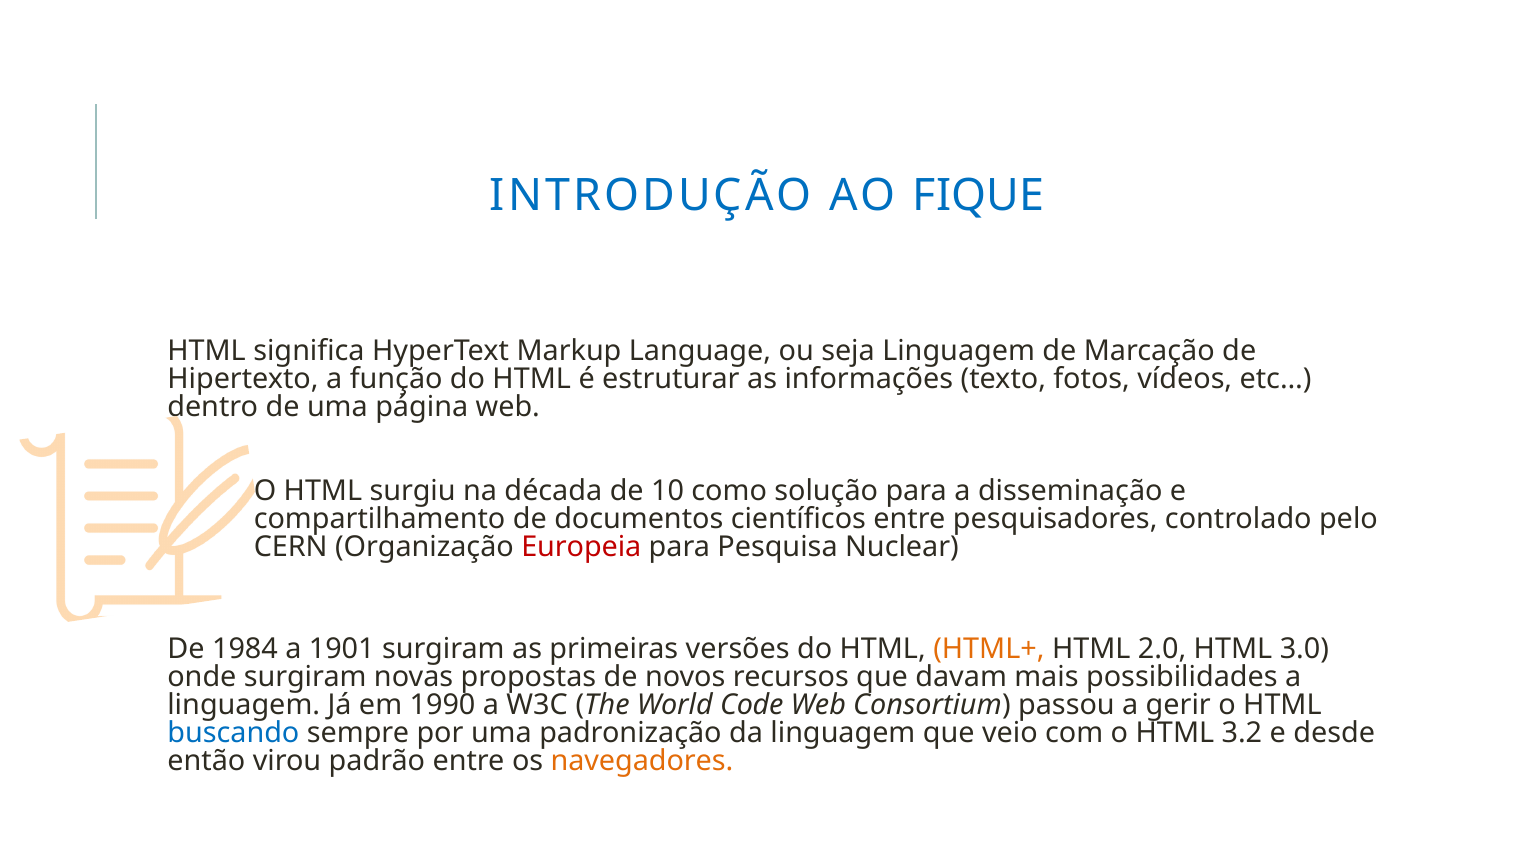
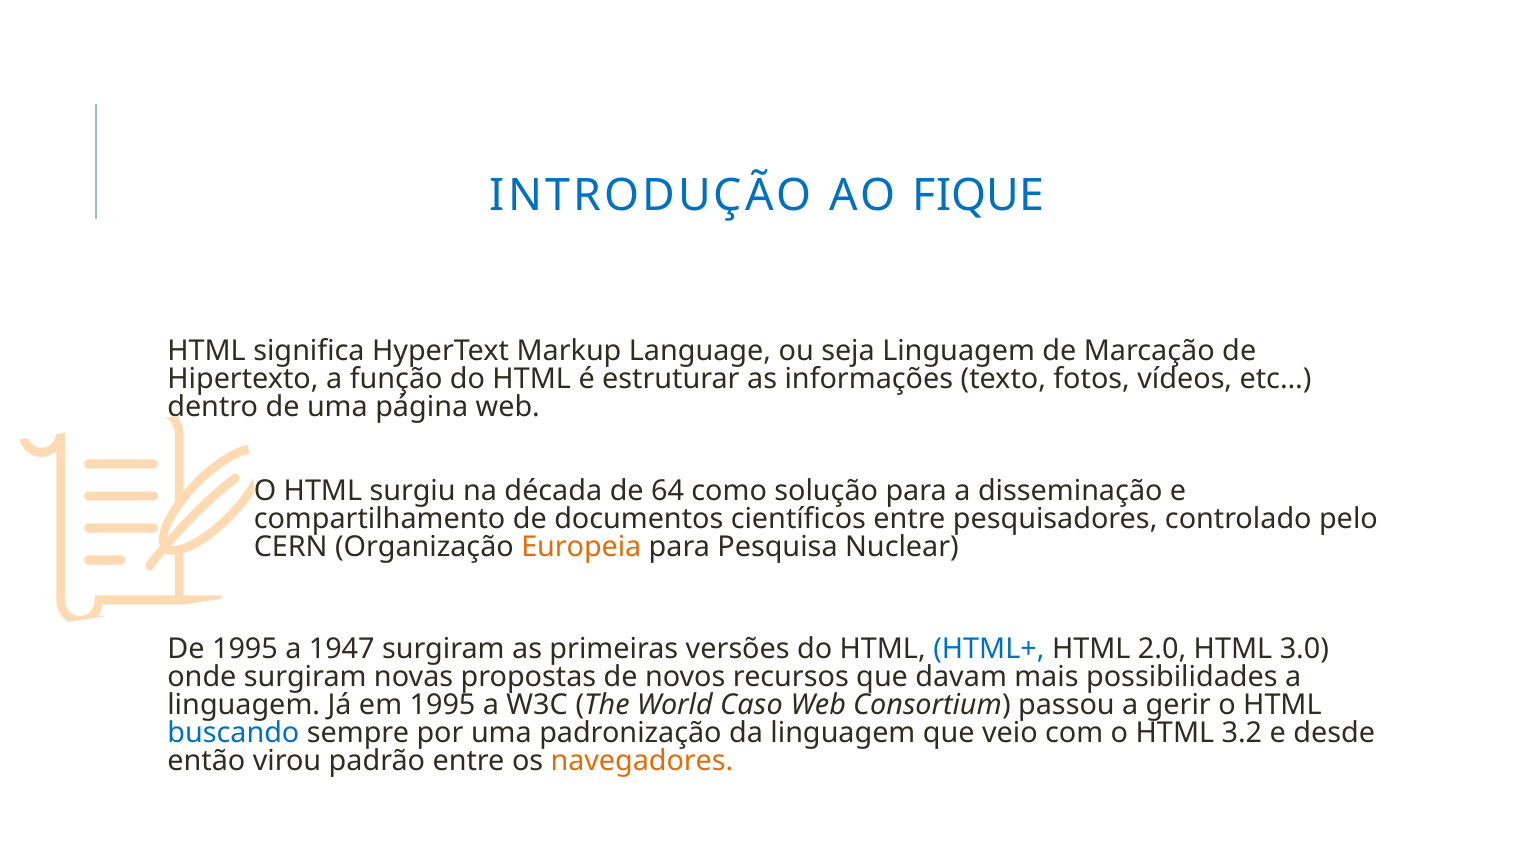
10: 10 -> 64
Europeia colour: red -> orange
De 1984: 1984 -> 1995
1901: 1901 -> 1947
HTML+ colour: orange -> blue
em 1990: 1990 -> 1995
Code: Code -> Caso
